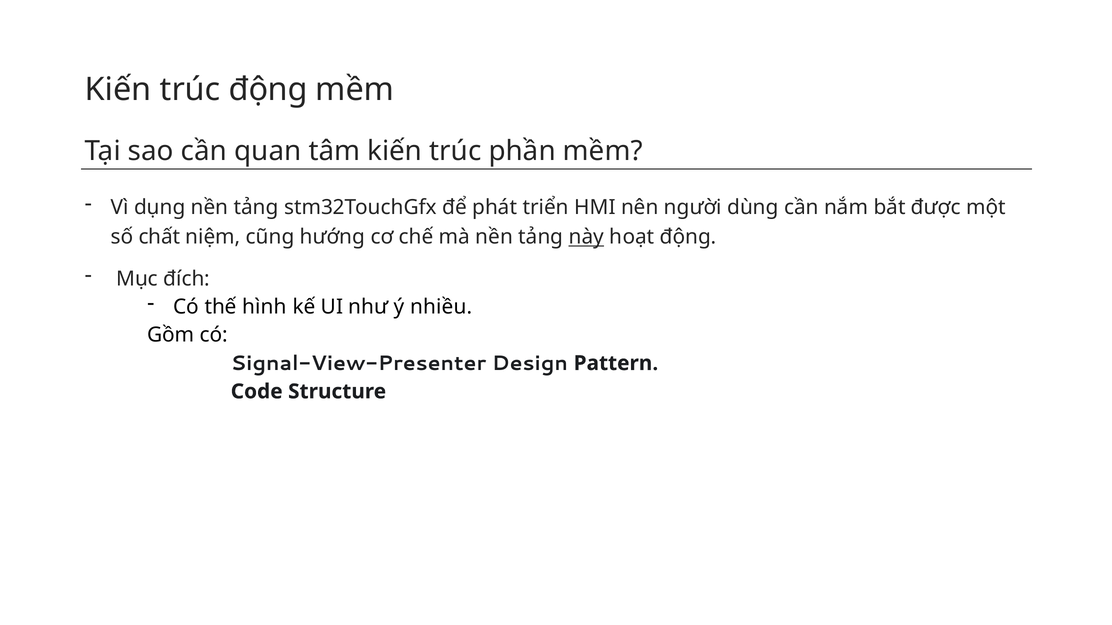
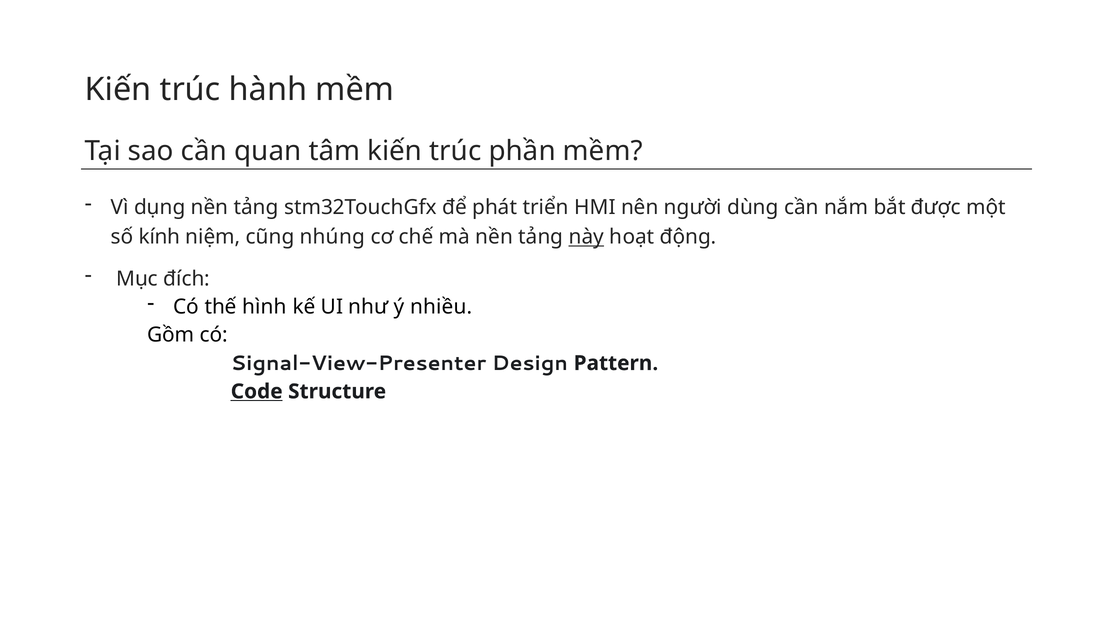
trúc động: động -> hành
chất: chất -> kính
hướng: hướng -> nhúng
Code underline: none -> present
